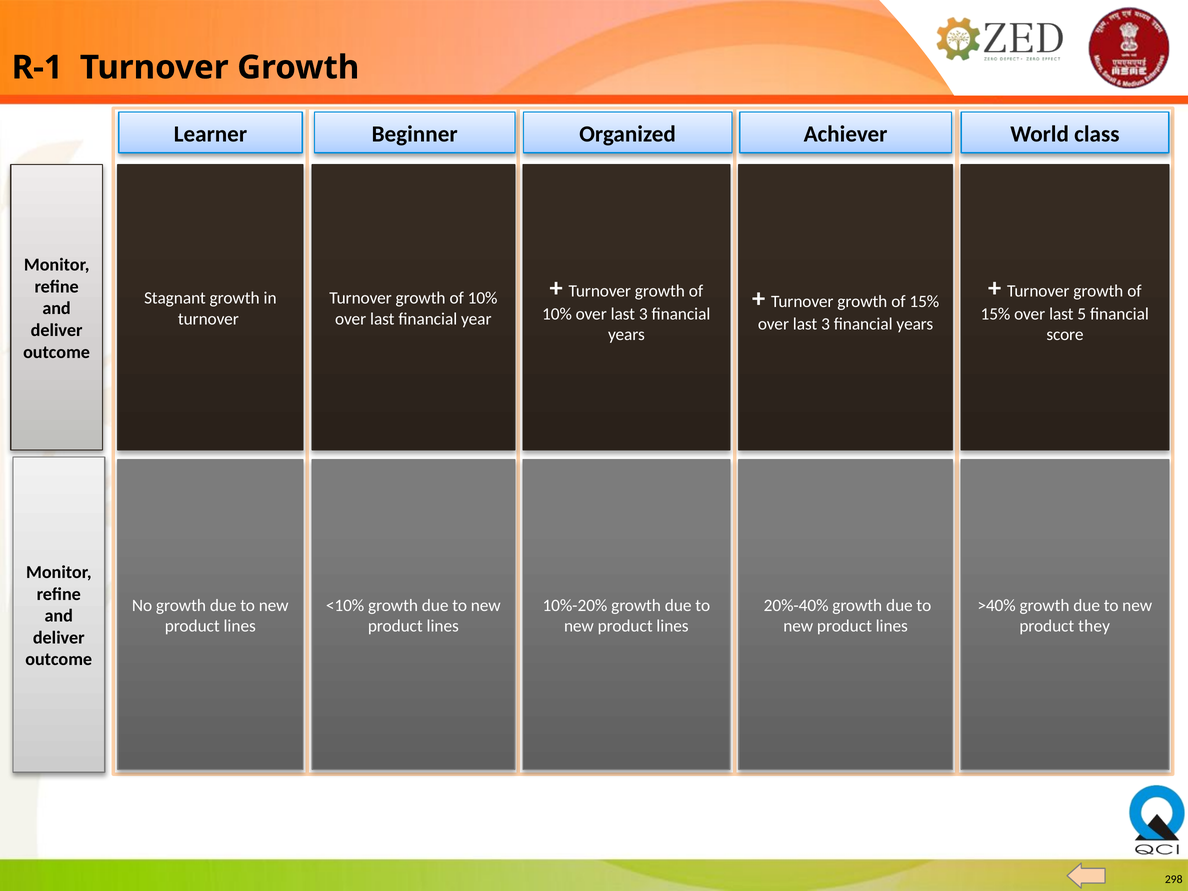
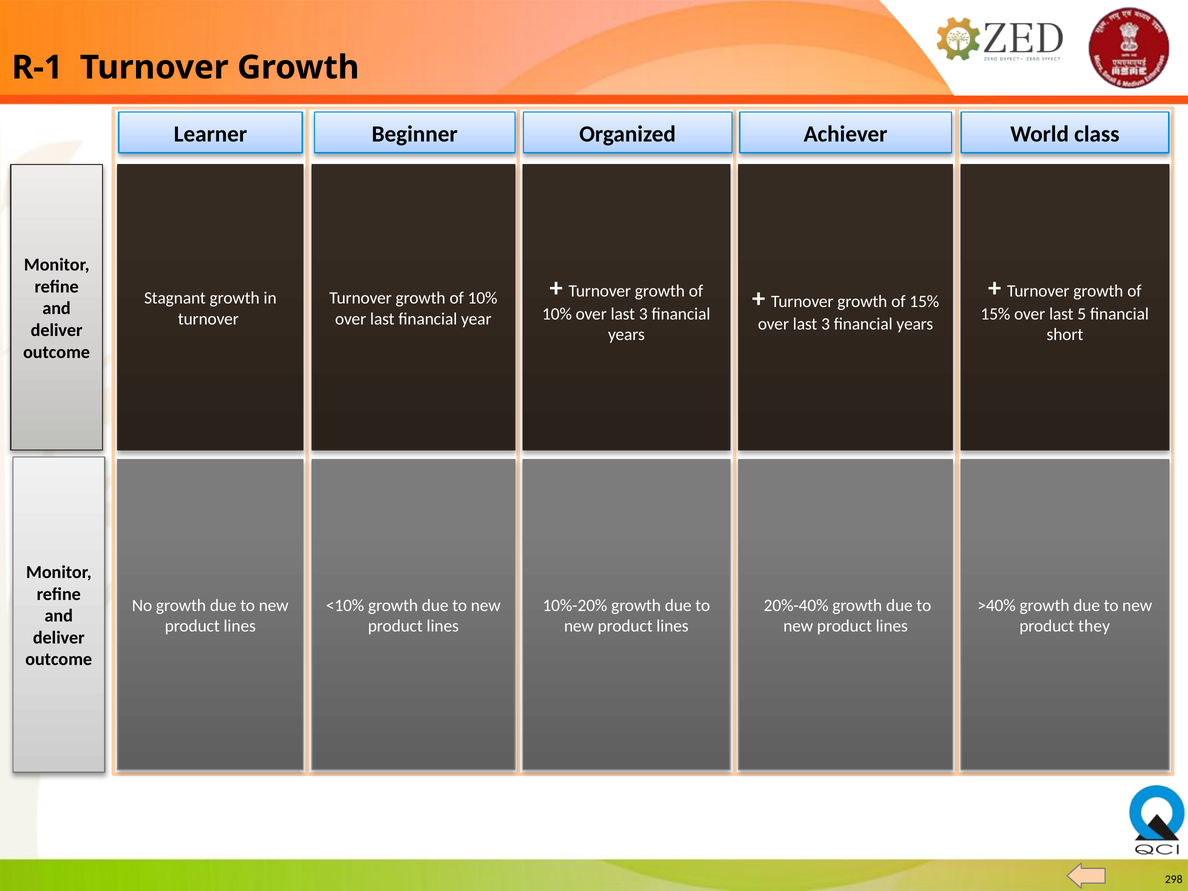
score: score -> short
